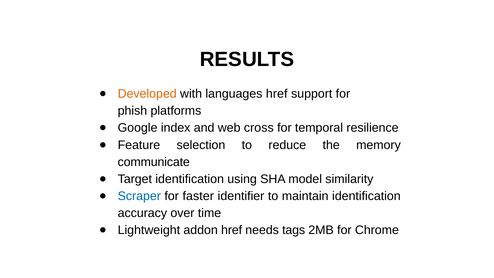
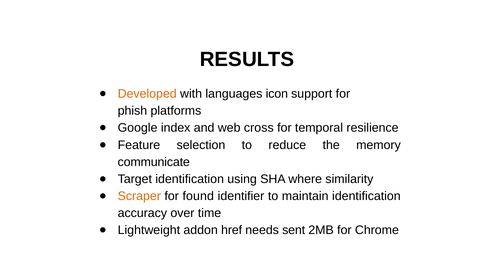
languages href: href -> icon
model: model -> where
Scraper colour: blue -> orange
faster: faster -> found
tags: tags -> sent
